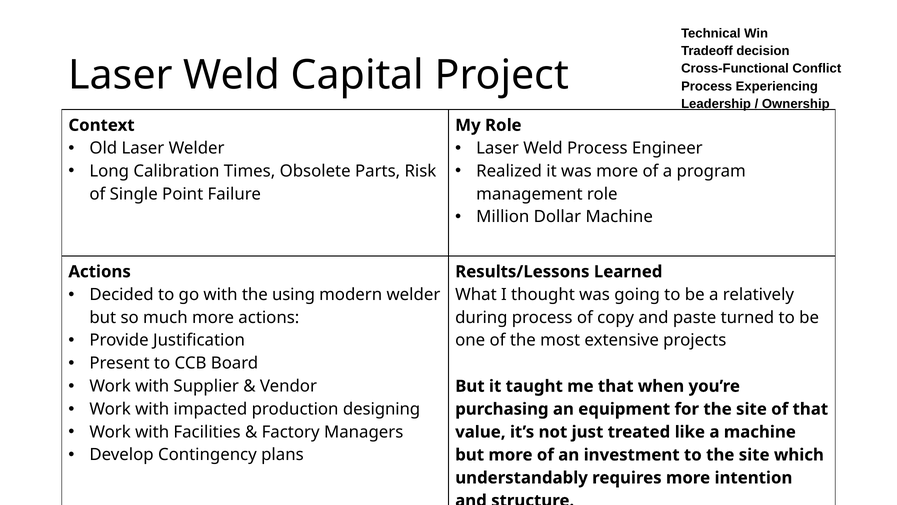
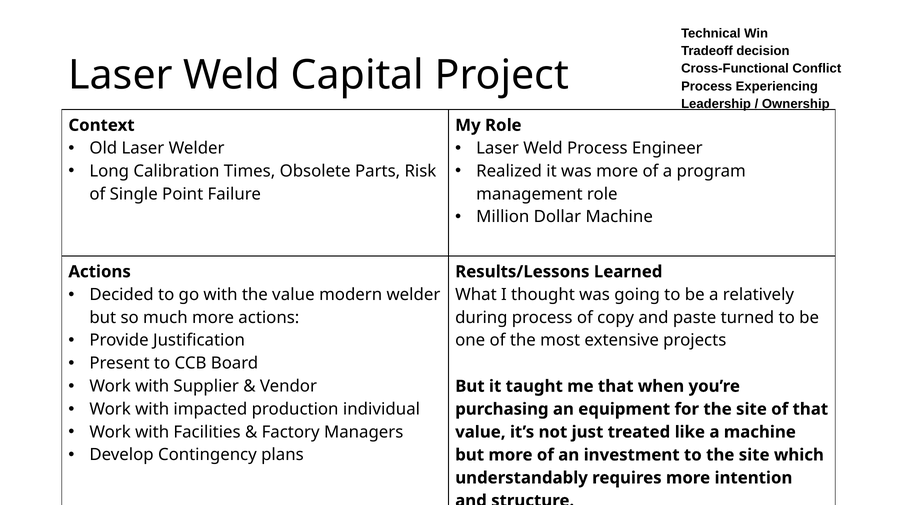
the using: using -> value
designing: designing -> individual
